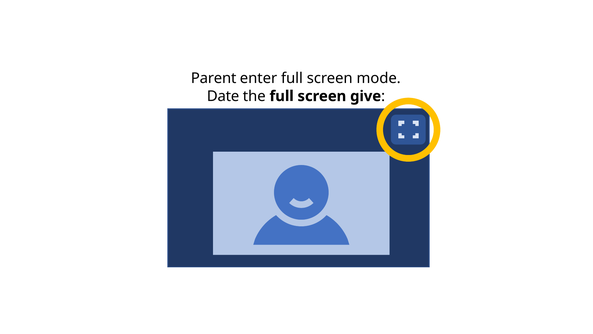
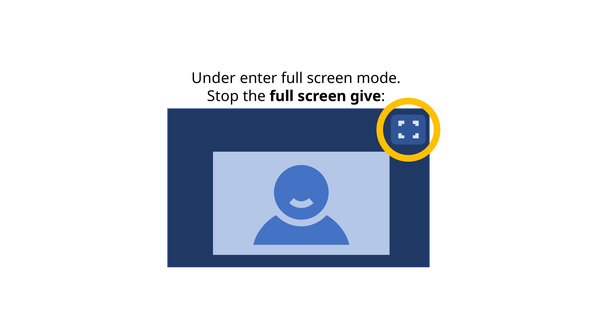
Parent: Parent -> Under
Date: Date -> Stop
